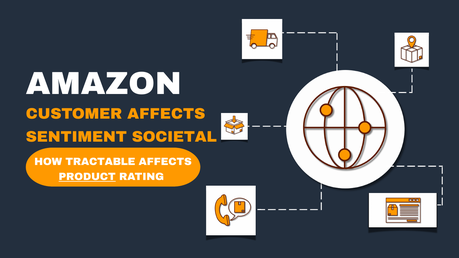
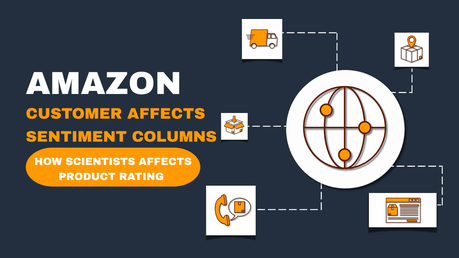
SOCIETAL: SOCIETAL -> COLUMNS
TRACTABLE: TRACTABLE -> SCIENTISTS
PRODUCT underline: present -> none
